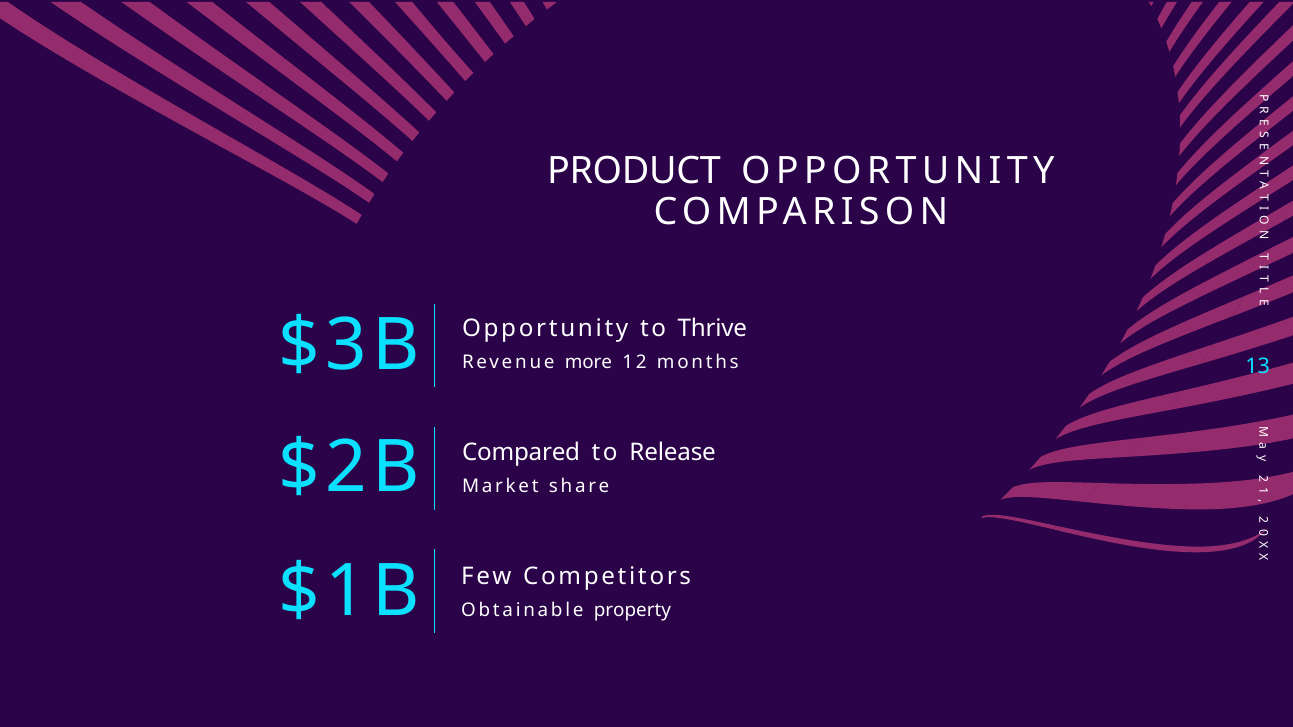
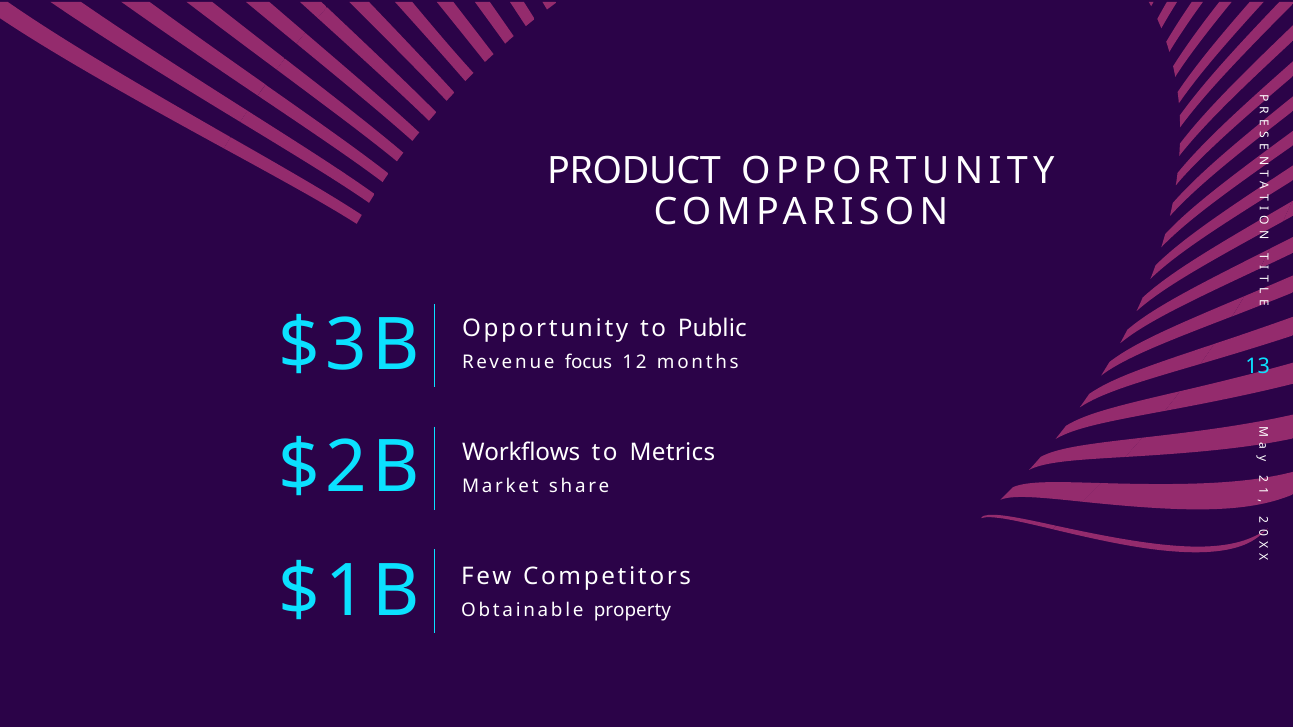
Thrive: Thrive -> Public
more: more -> focus
Compared: Compared -> Workflows
Release: Release -> Metrics
